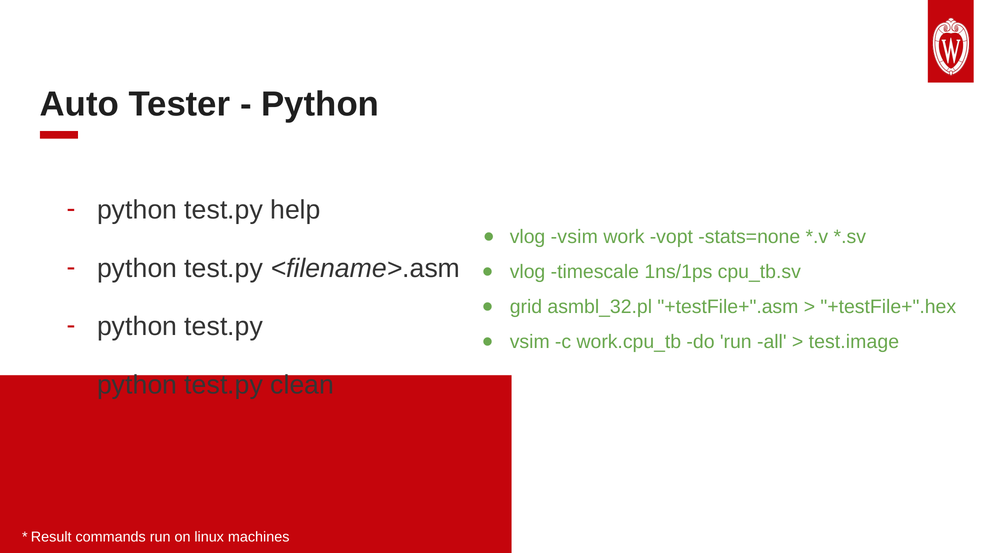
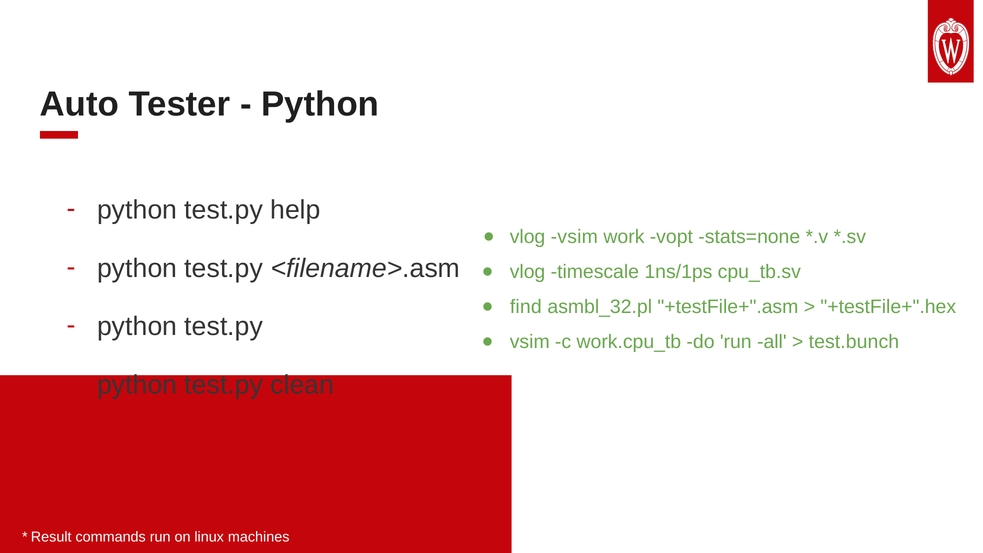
grid: grid -> find
test.image: test.image -> test.bunch
